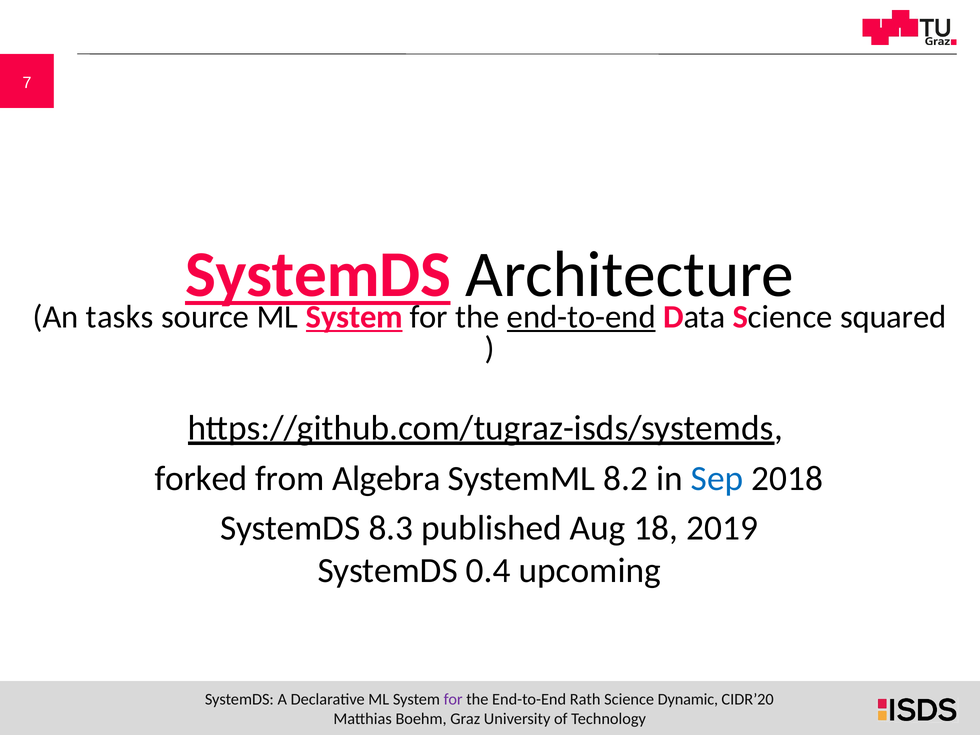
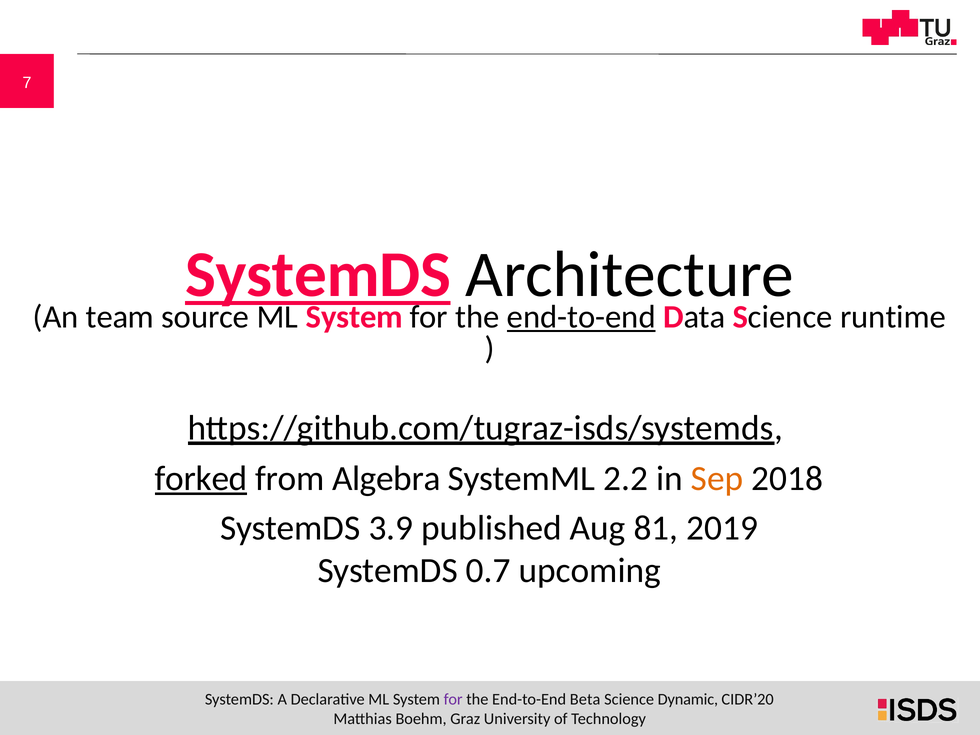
tasks: tasks -> team
System at (354, 317) underline: present -> none
squared: squared -> runtime
forked underline: none -> present
8.2: 8.2 -> 2.2
Sep colour: blue -> orange
8.3: 8.3 -> 3.9
18: 18 -> 81
0.4: 0.4 -> 0.7
Rath: Rath -> Beta
